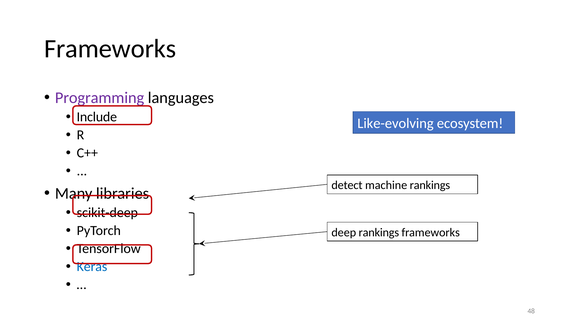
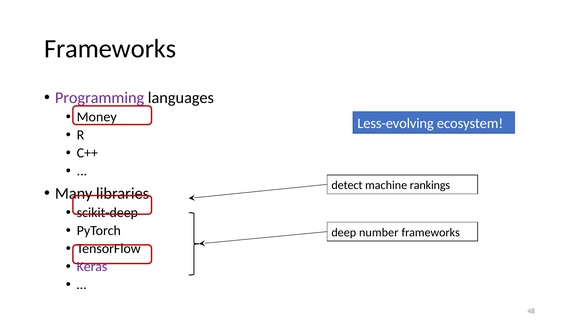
Include: Include -> Money
Like-evolving: Like-evolving -> Less-evolving
deep rankings: rankings -> number
Keras colour: blue -> purple
